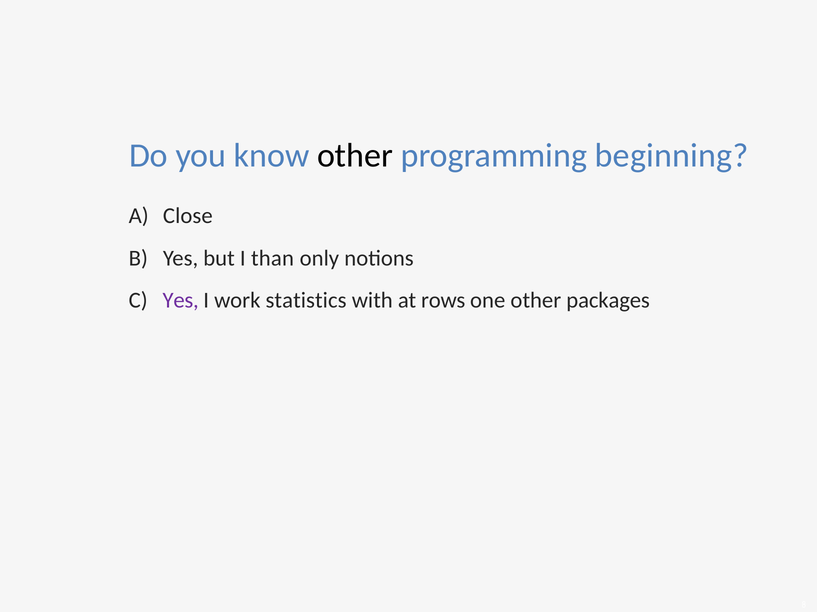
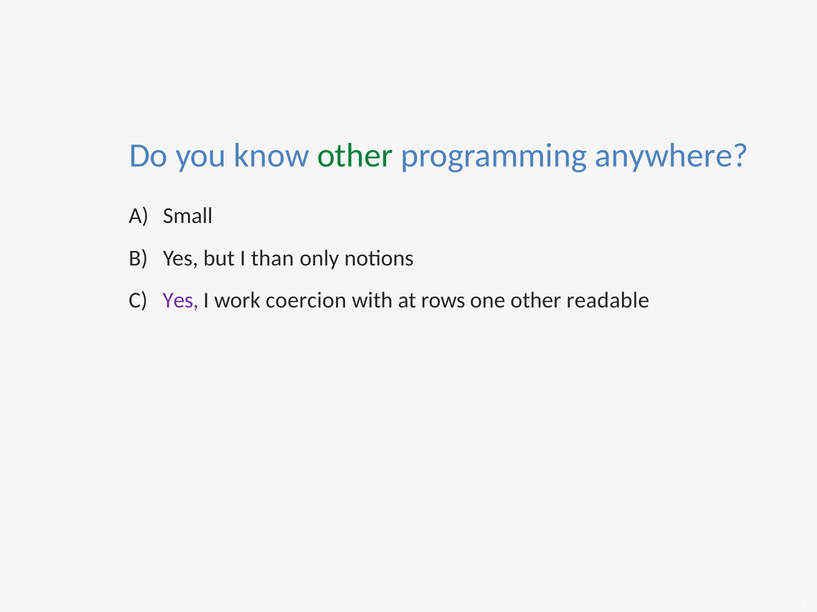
other at (355, 156) colour: black -> green
beginning: beginning -> anywhere
Close: Close -> Small
statistics: statistics -> coercion
packages: packages -> readable
